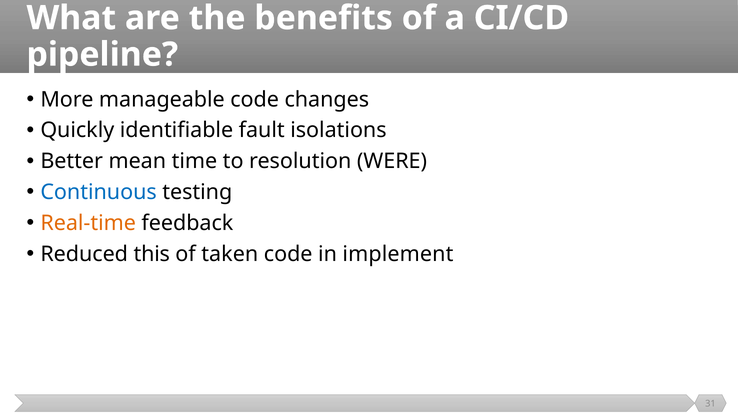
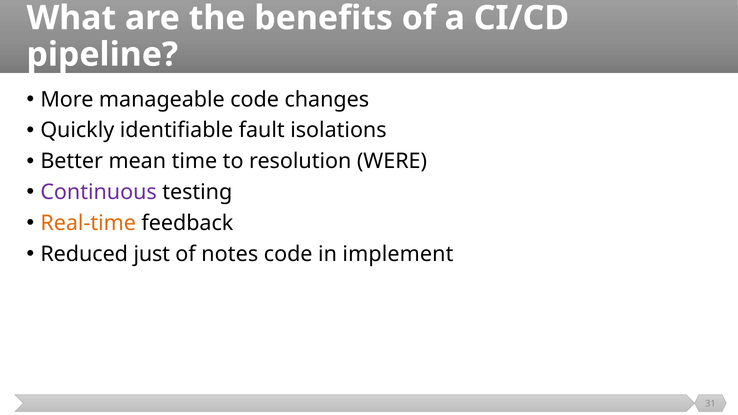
Continuous colour: blue -> purple
this: this -> just
taken: taken -> notes
